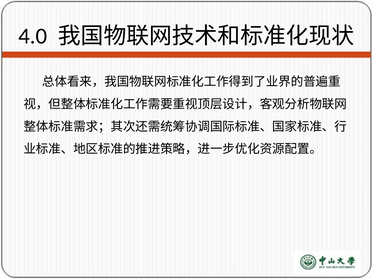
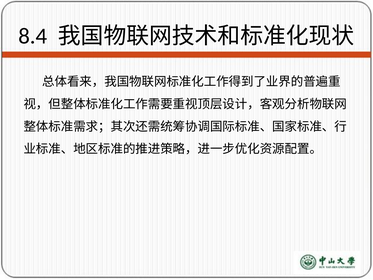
4.0: 4.0 -> 8.4
